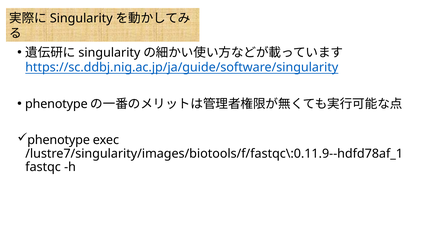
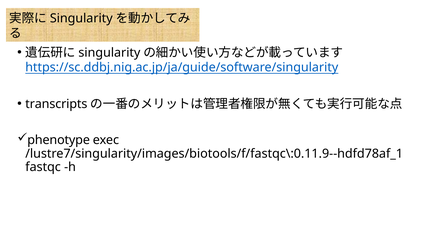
phenotype at (56, 104): phenotype -> transcripts
